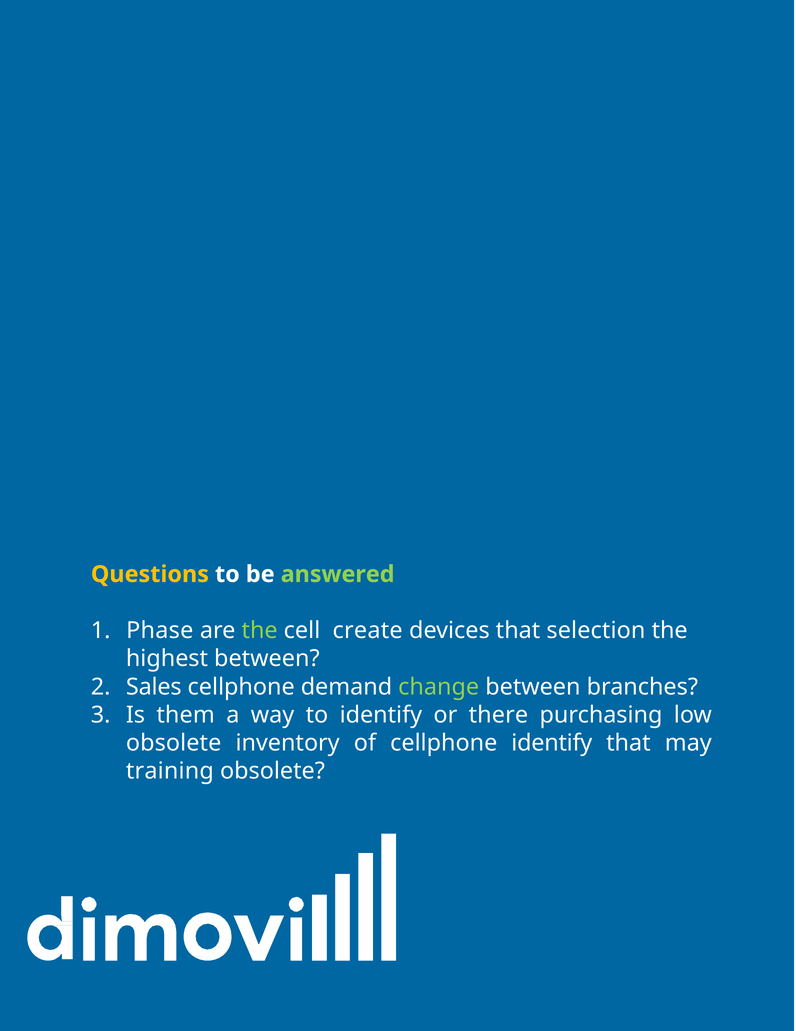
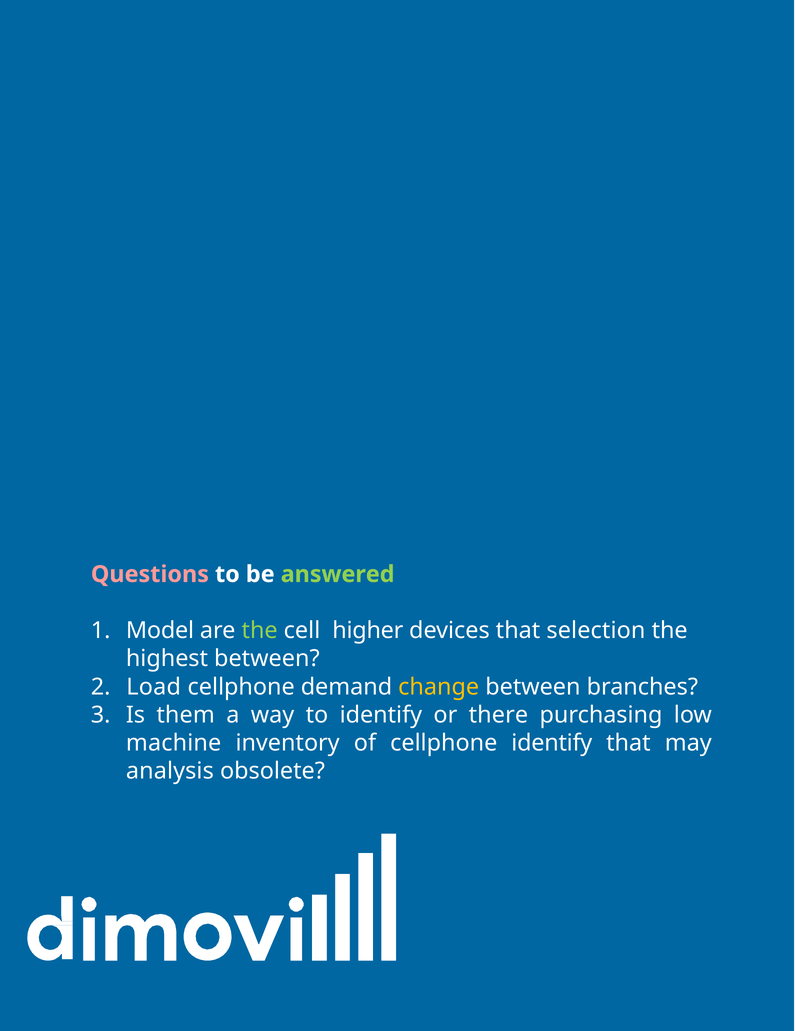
Questions colour: yellow -> pink
Phase: Phase -> Model
create: create -> higher
Sales: Sales -> Load
change colour: light green -> yellow
obsolete at (174, 742): obsolete -> machine
training: training -> analysis
